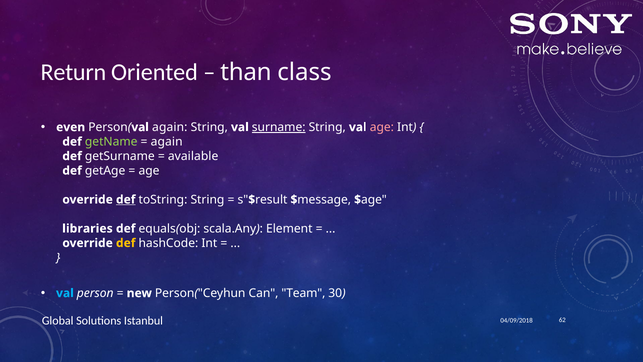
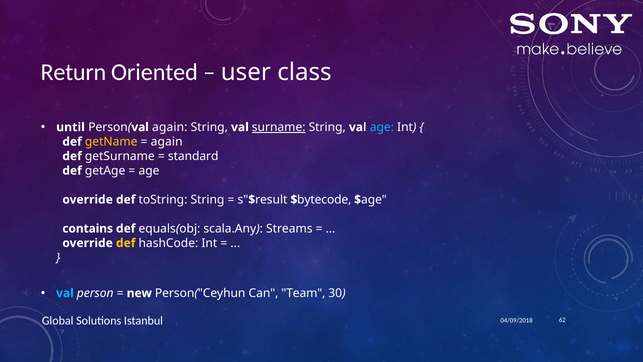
than: than -> user
even: even -> until
age at (382, 127) colour: pink -> light blue
getName colour: light green -> yellow
available: available -> standard
def at (126, 199) underline: present -> none
message: message -> bytecode
libraries: libraries -> contains
Element: Element -> Streams
